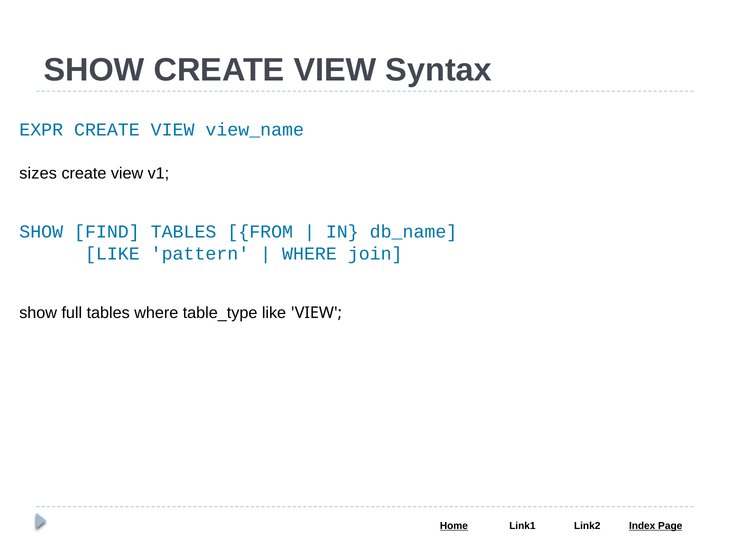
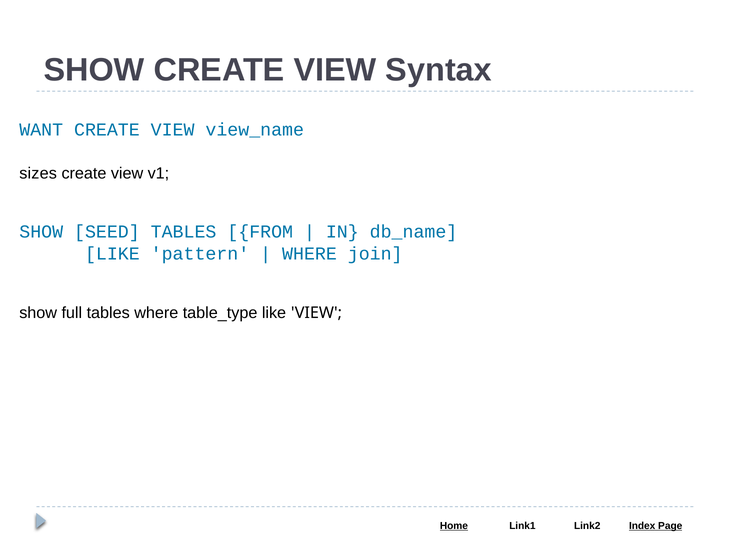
EXPR: EXPR -> WANT
FIND: FIND -> SEED
